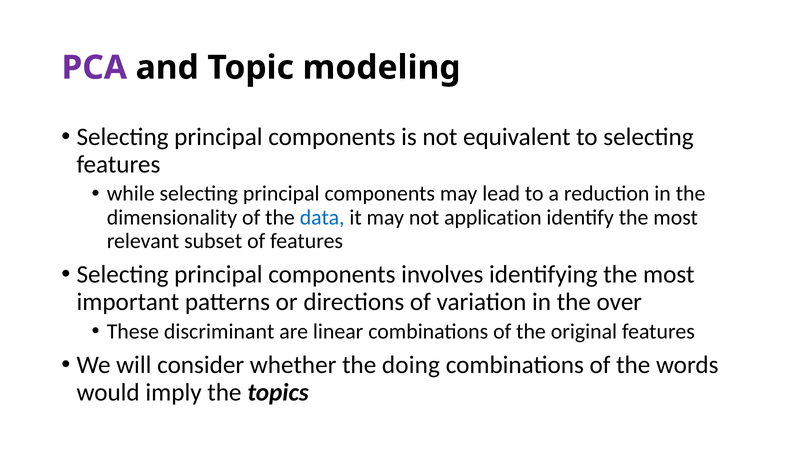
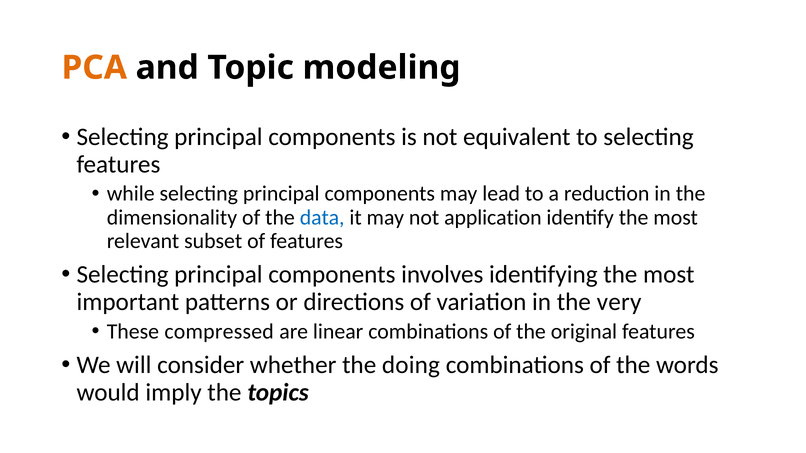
PCA colour: purple -> orange
over: over -> very
discriminant: discriminant -> compressed
